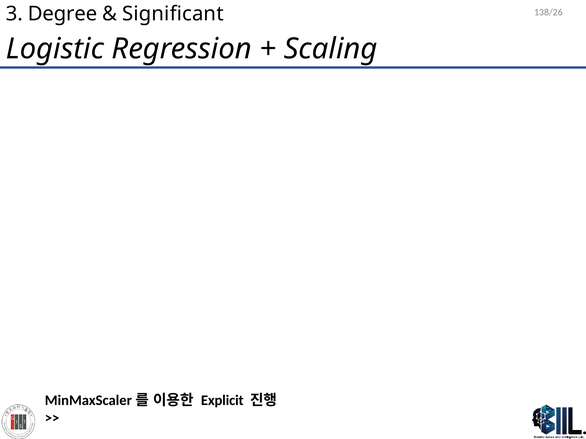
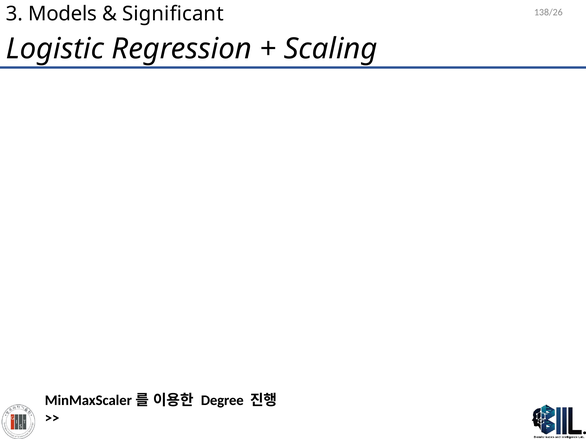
Degree: Degree -> Models
Explicit: Explicit -> Degree
